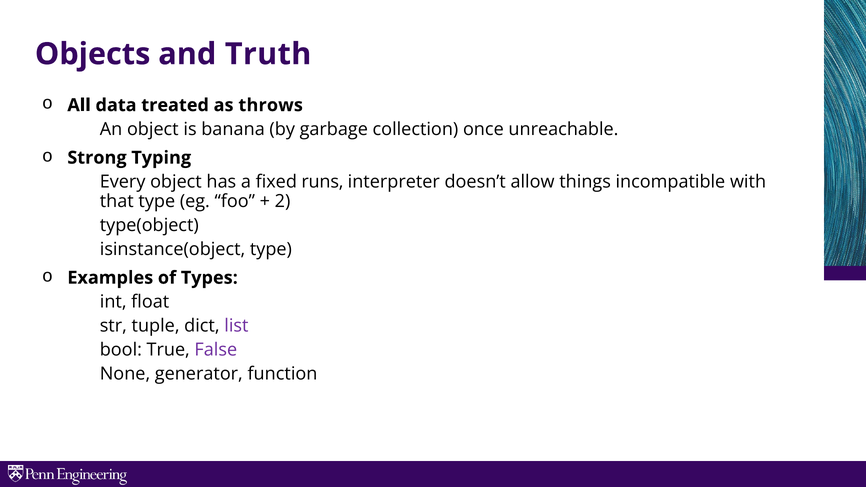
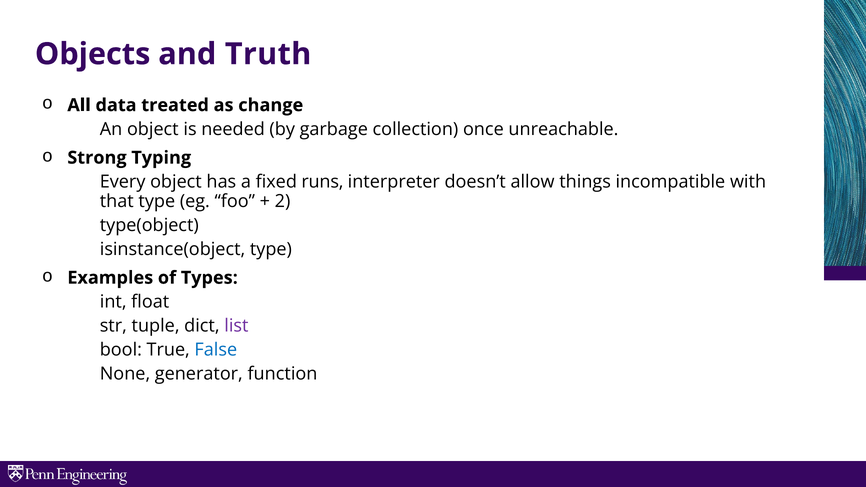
throws: throws -> change
banana: banana -> needed
False colour: purple -> blue
